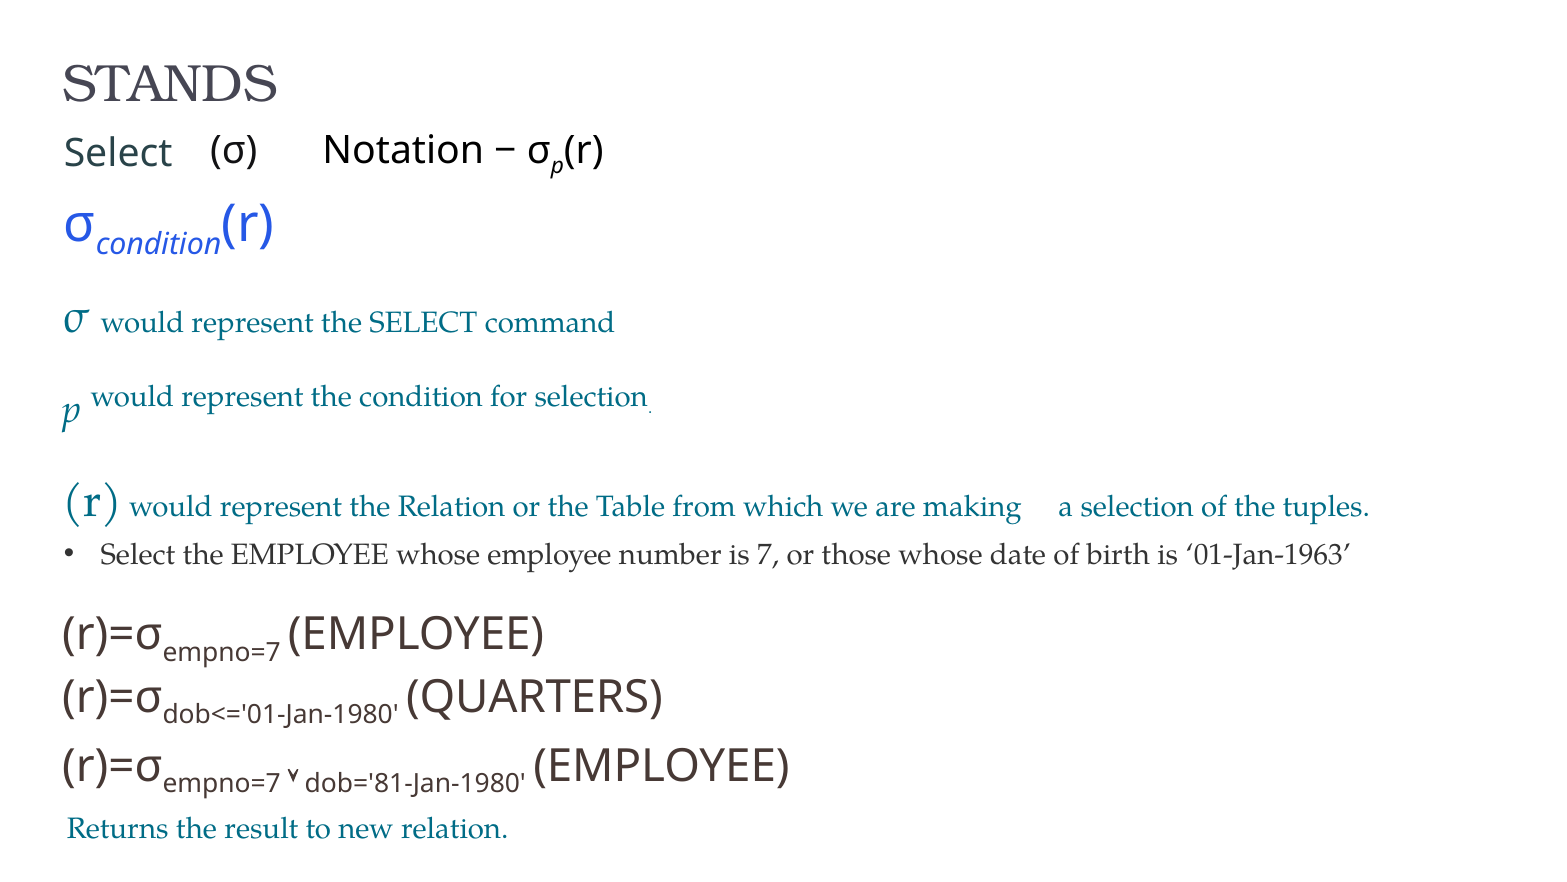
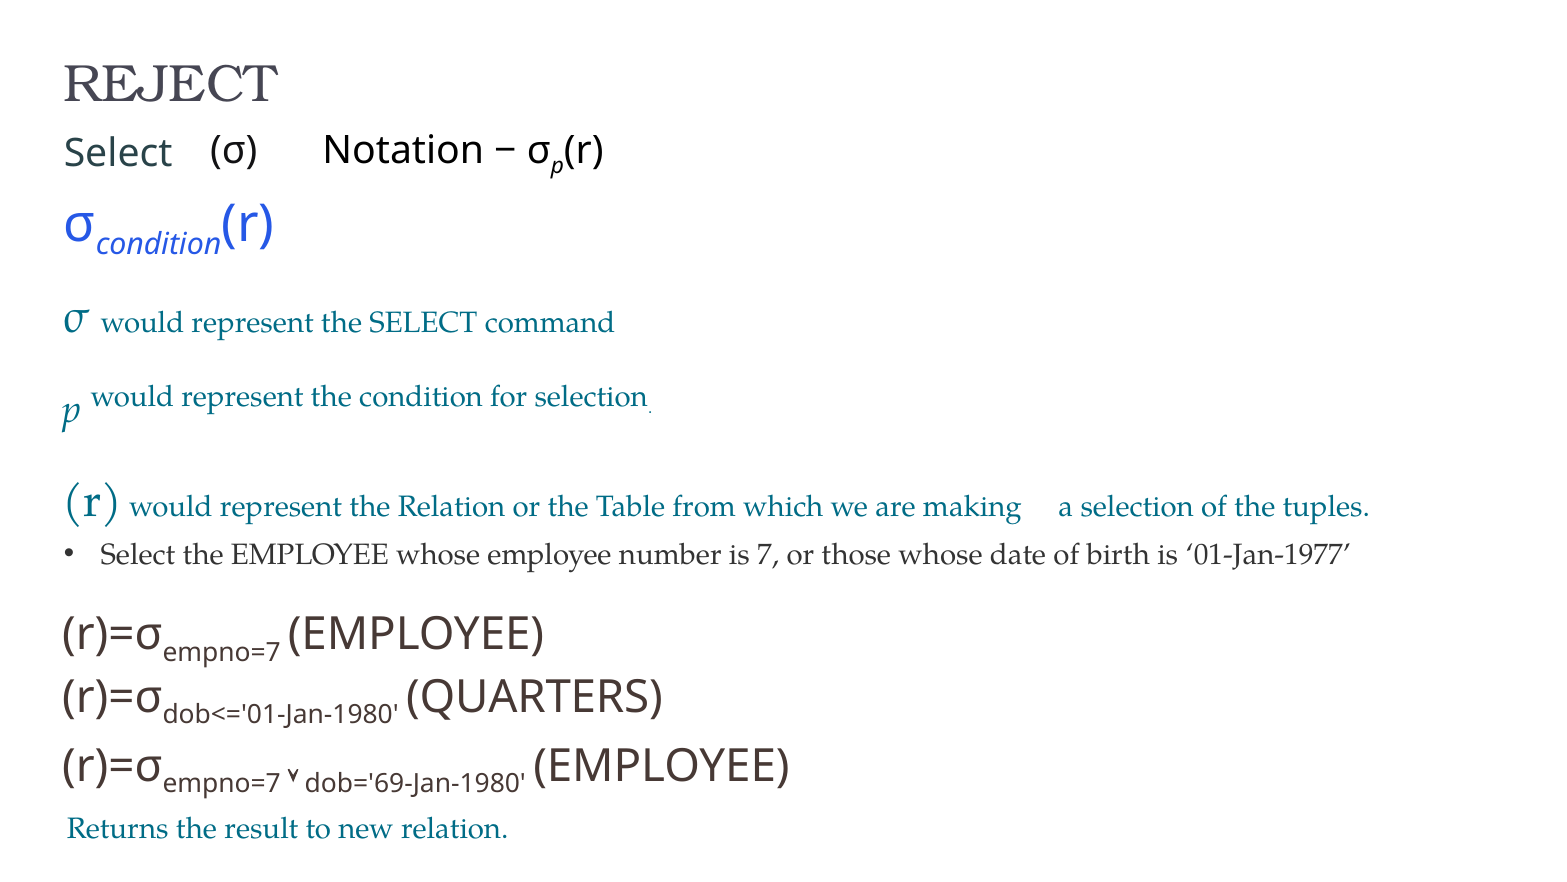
STANDS: STANDS -> REJECT
01-Jan-1963: 01-Jan-1963 -> 01-Jan-1977
dob='81-Jan-1980: dob='81-Jan-1980 -> dob='69-Jan-1980
